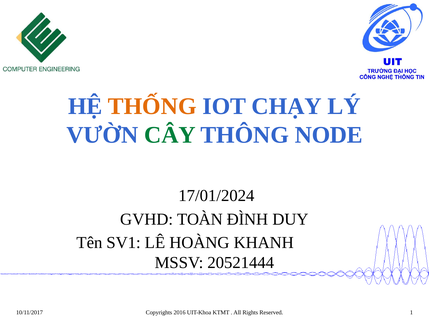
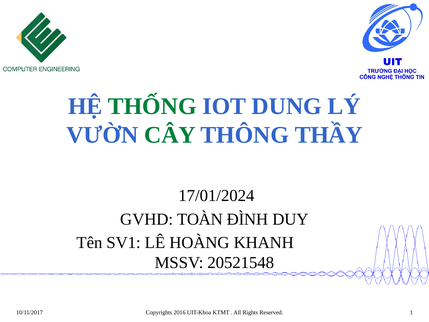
THỐNG colour: orange -> green
CHẠY: CHẠY -> DUNG
NODE: NODE -> THẦY
20521444: 20521444 -> 20521548
